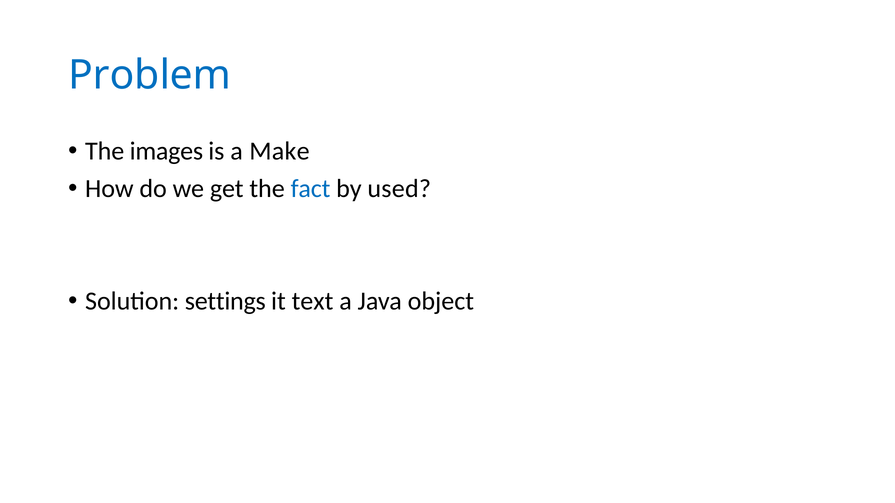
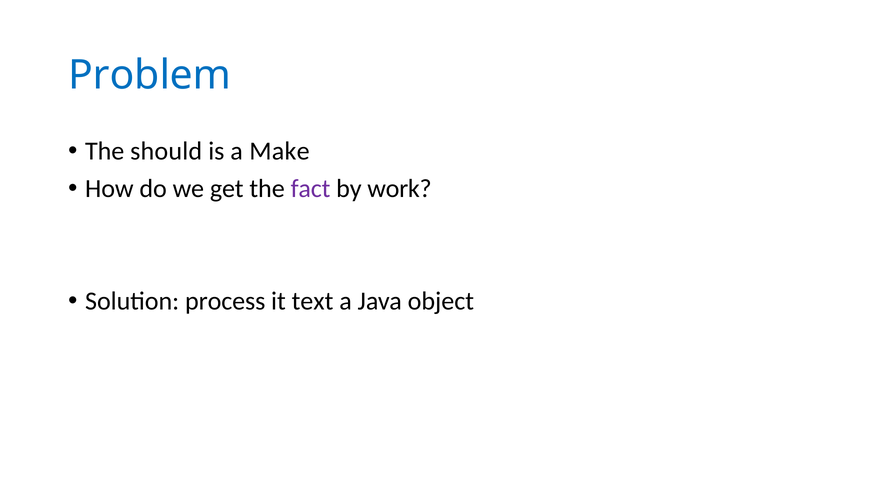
images: images -> should
fact colour: blue -> purple
used: used -> work
settings: settings -> process
